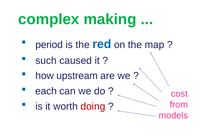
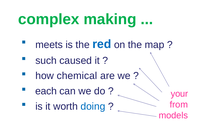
period: period -> meets
upstream: upstream -> chemical
cost: cost -> your
doing colour: red -> blue
